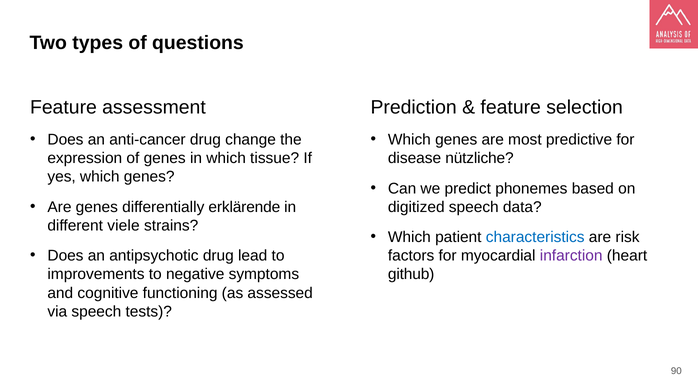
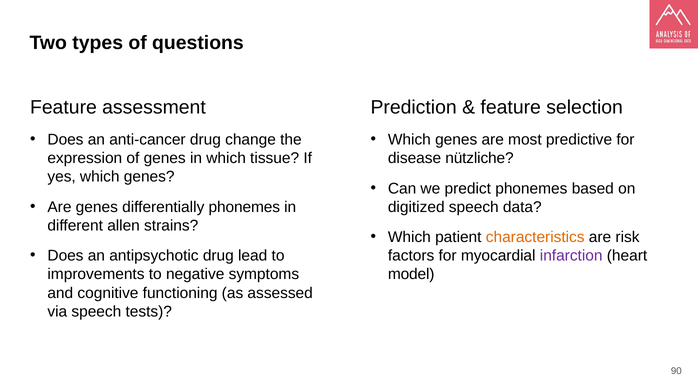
differentially erklärende: erklärende -> phonemes
viele: viele -> allen
characteristics colour: blue -> orange
github: github -> model
